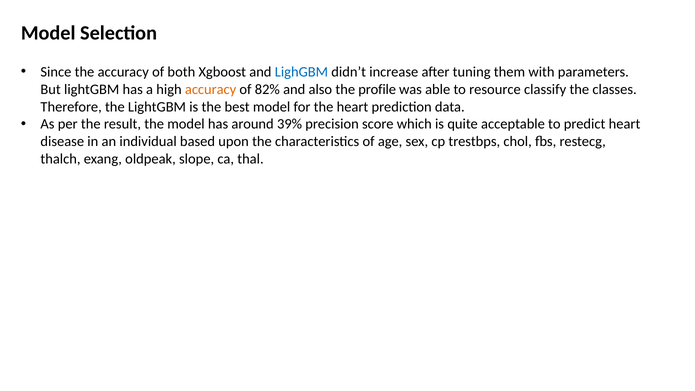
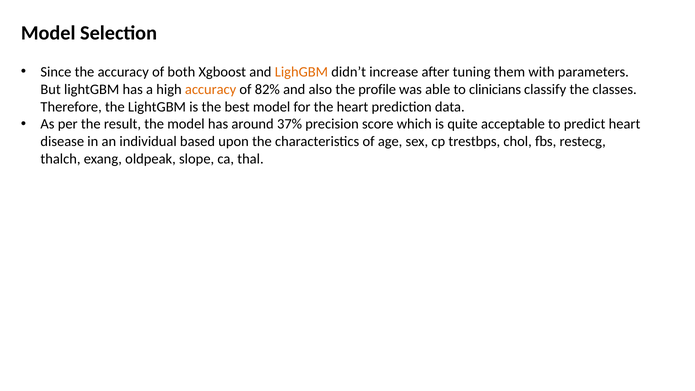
LighGBM colour: blue -> orange
resource: resource -> clinicians
39%: 39% -> 37%
